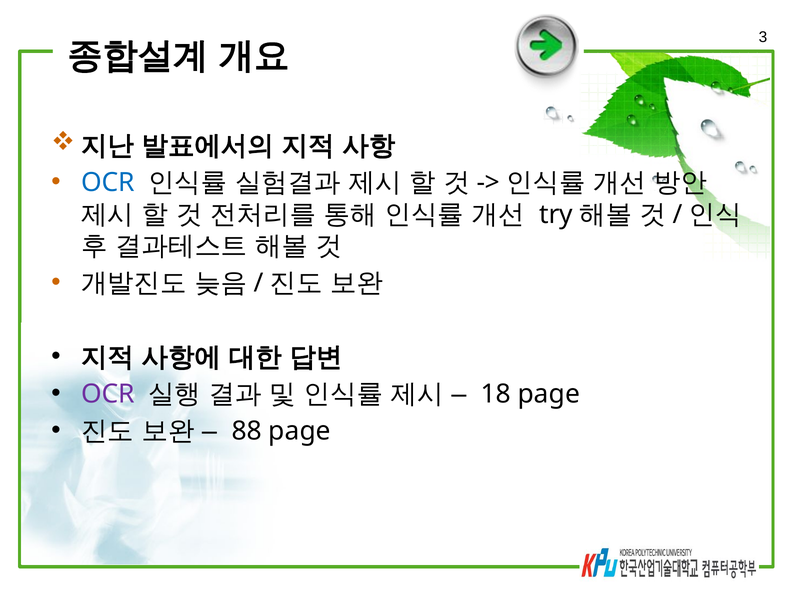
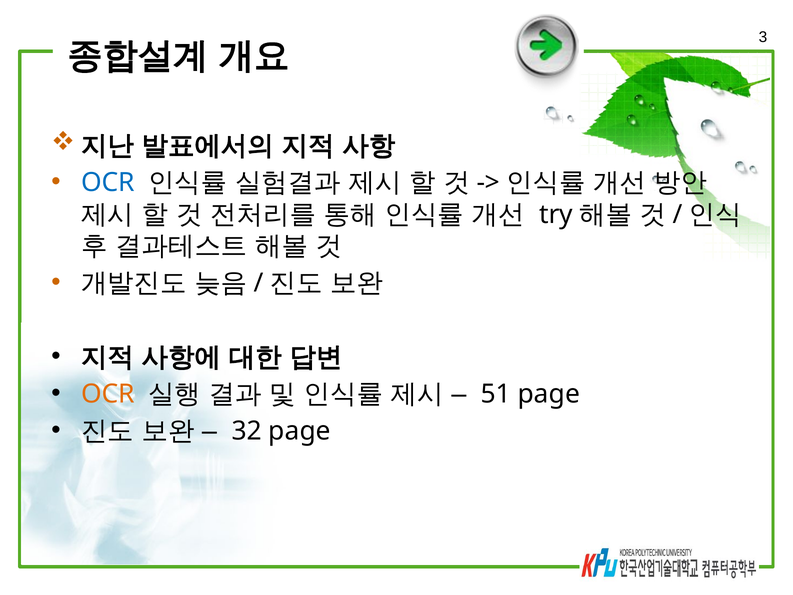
OCR at (108, 394) colour: purple -> orange
18: 18 -> 51
88: 88 -> 32
